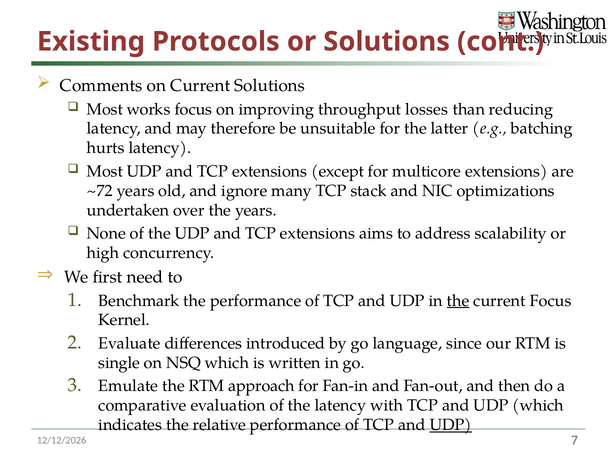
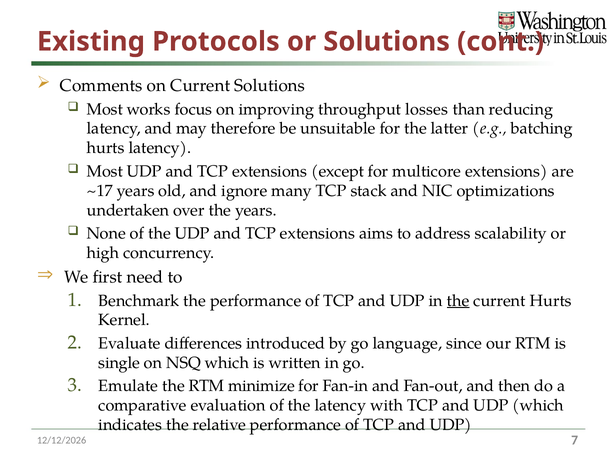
~72: ~72 -> ~17
current Focus: Focus -> Hurts
approach: approach -> minimize
UDP at (451, 425) underline: present -> none
